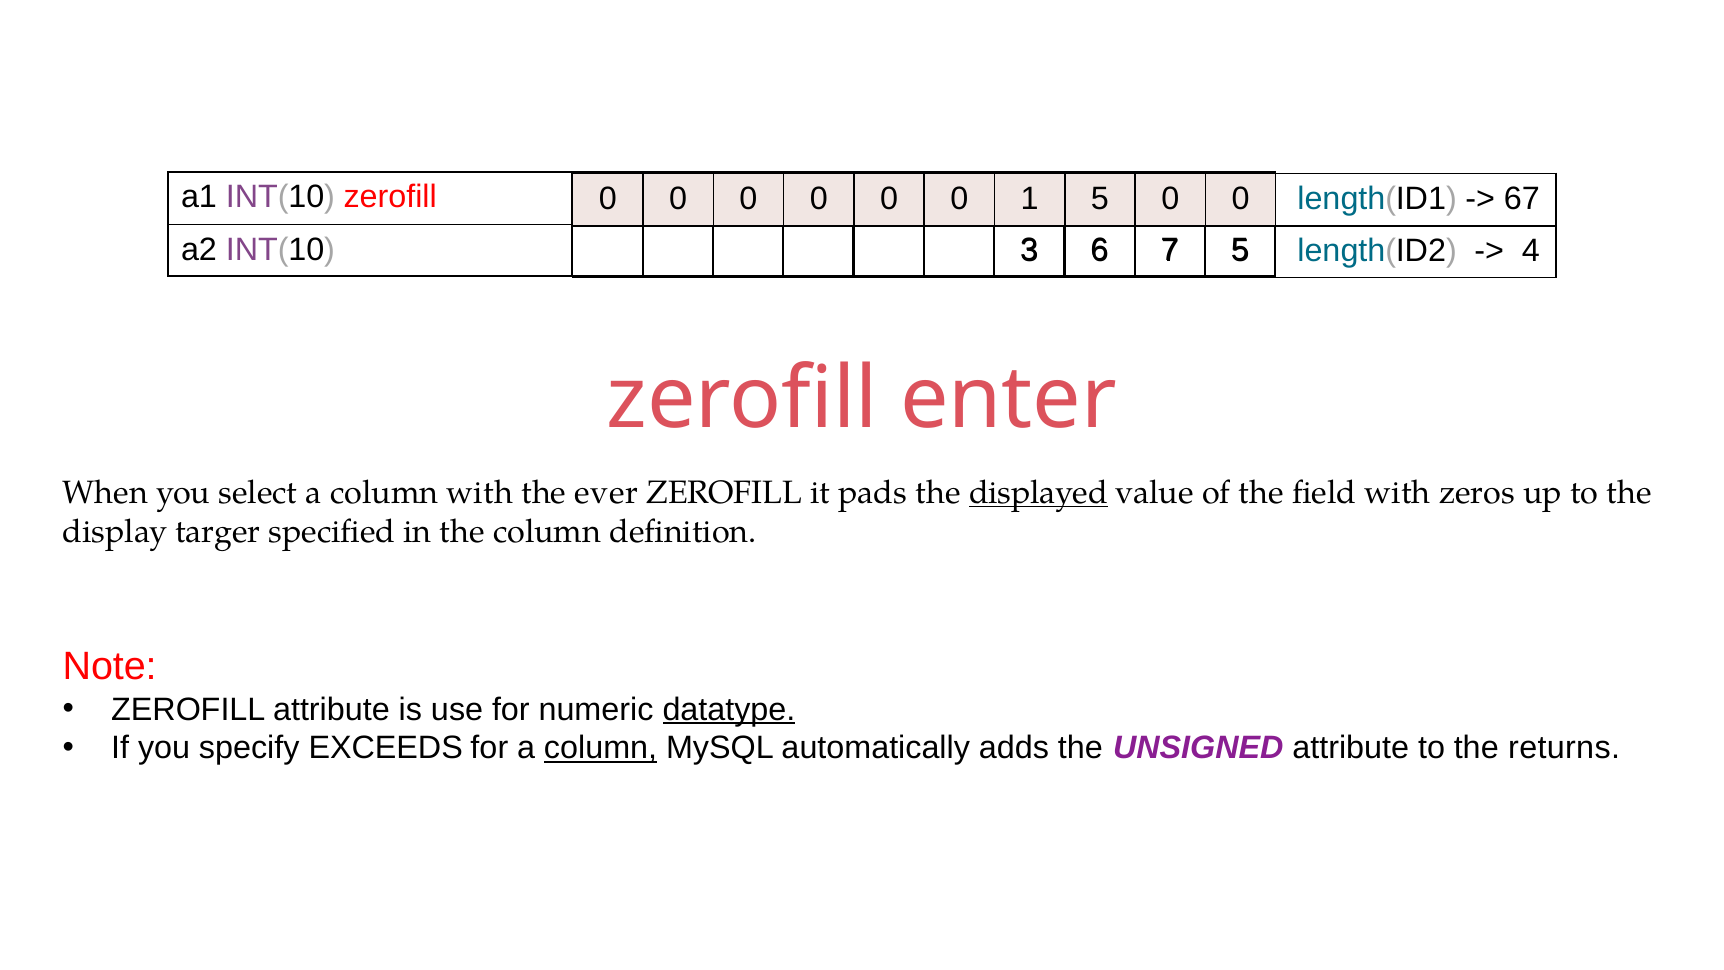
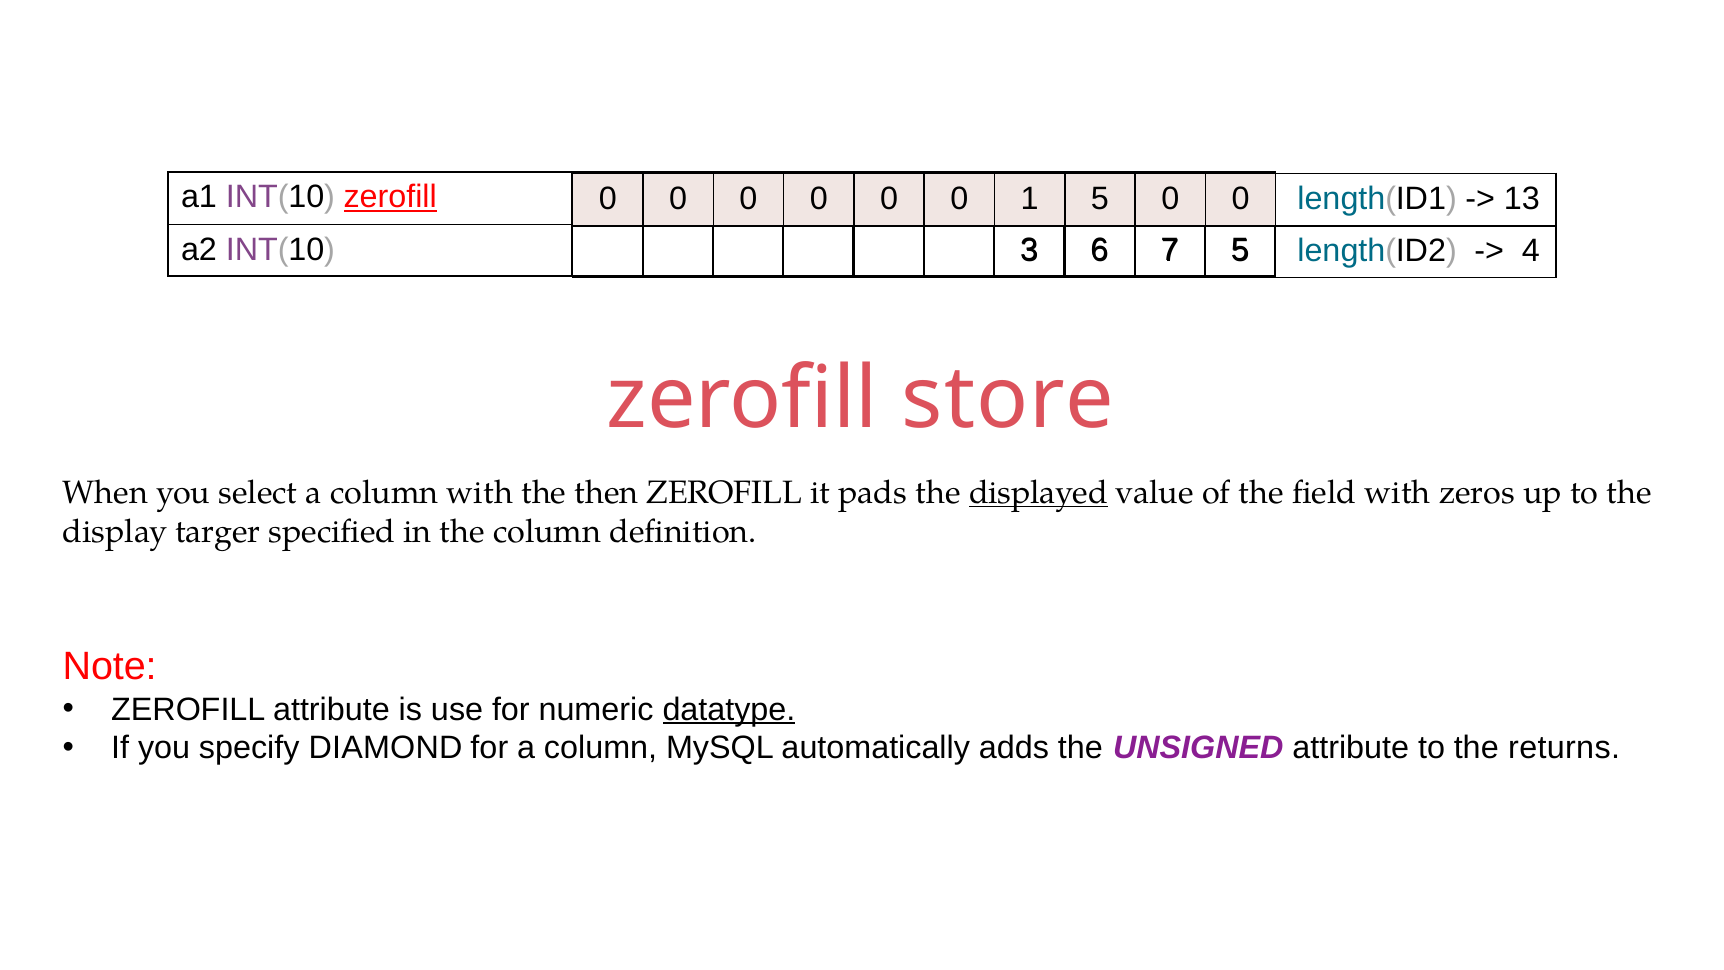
zerofill at (390, 197) underline: none -> present
67: 67 -> 13
enter: enter -> store
ever: ever -> then
EXCEEDS: EXCEEDS -> DIAMOND
column at (601, 748) underline: present -> none
